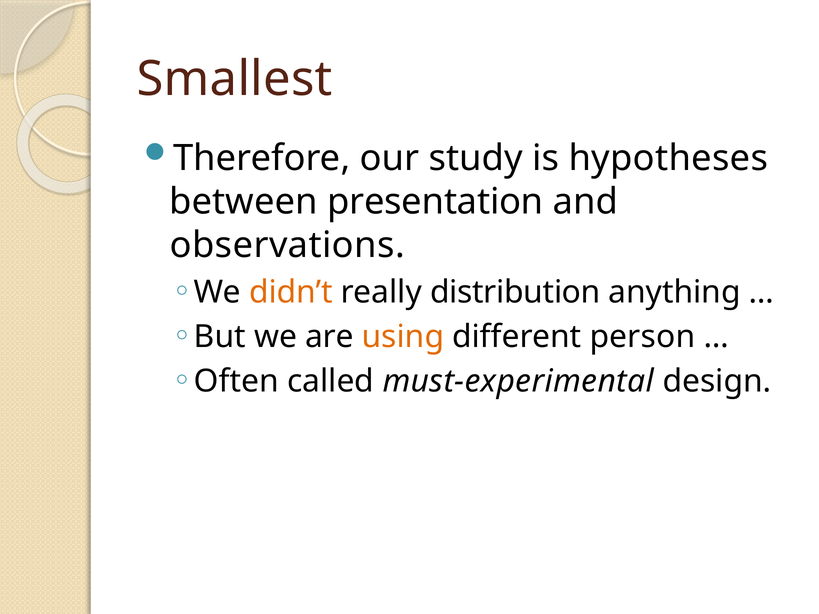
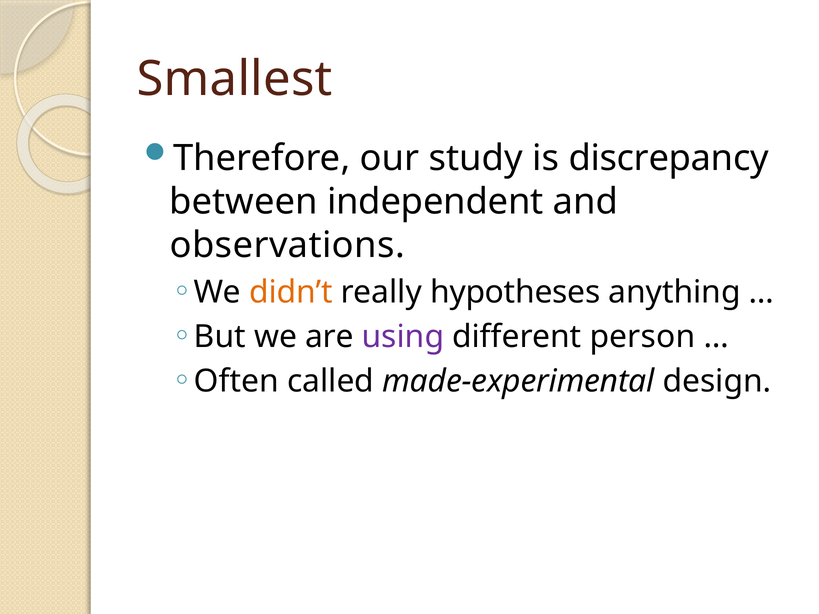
hypotheses: hypotheses -> discrepancy
presentation: presentation -> independent
distribution: distribution -> hypotheses
using colour: orange -> purple
must-experimental: must-experimental -> made-experimental
